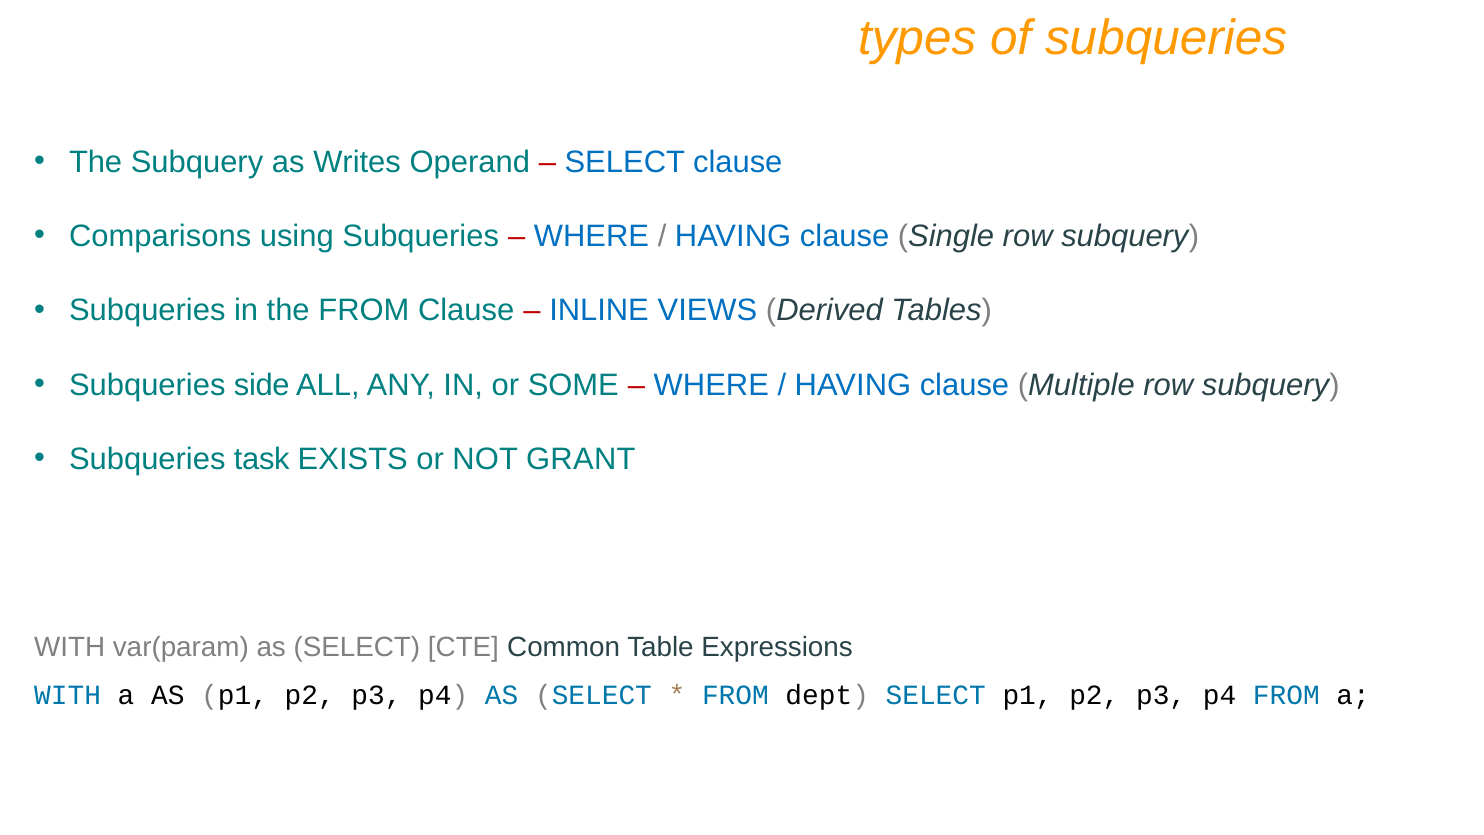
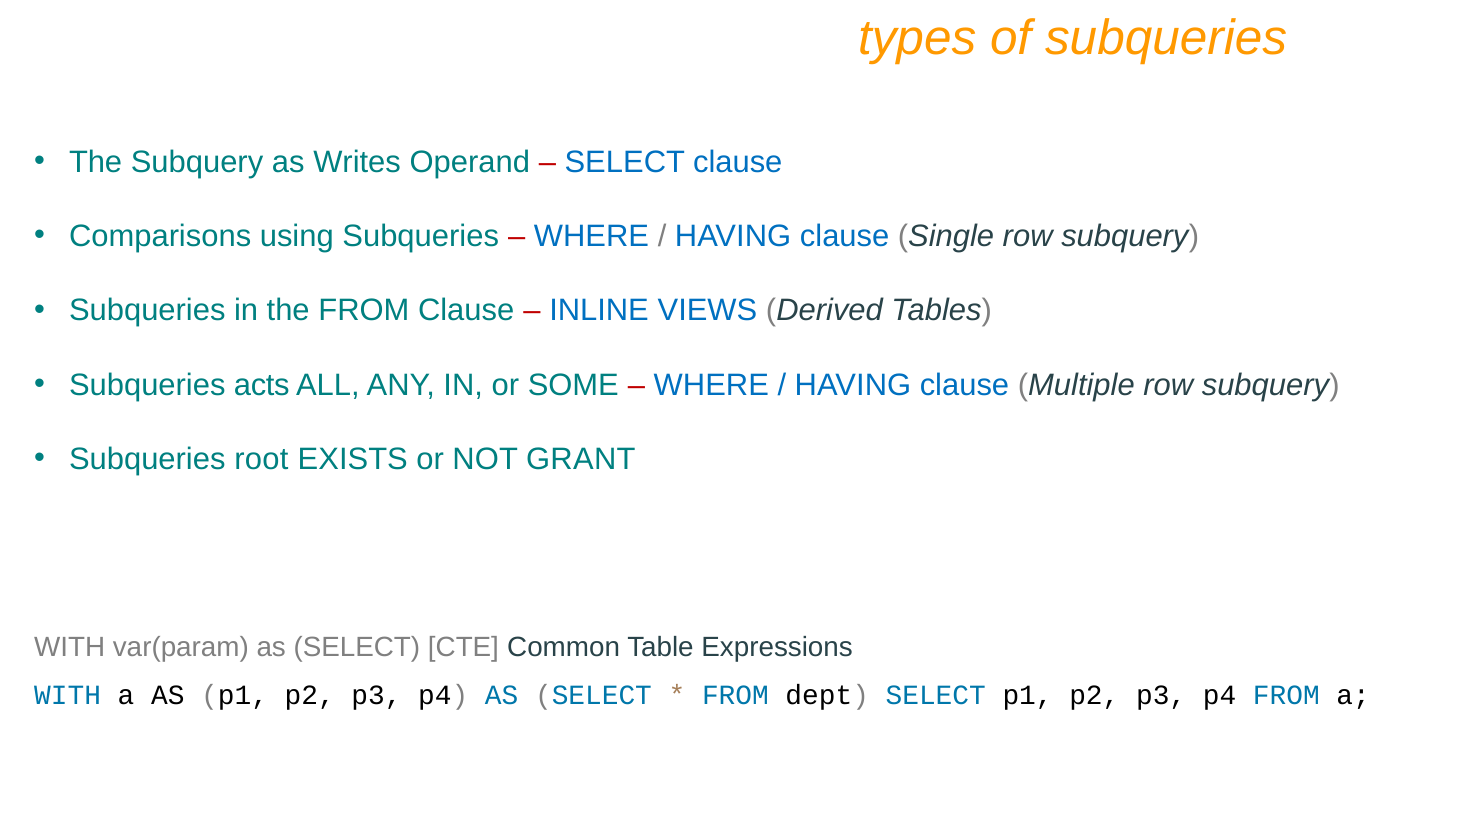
side: side -> acts
task: task -> root
